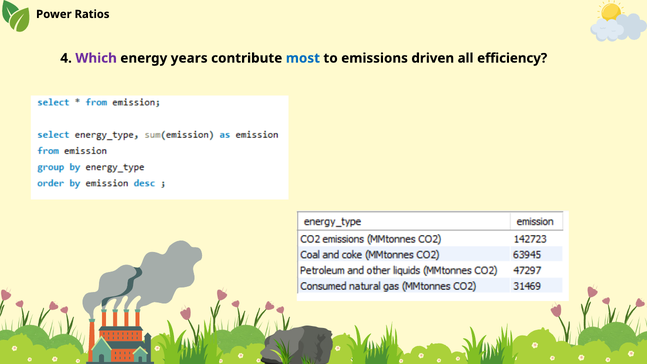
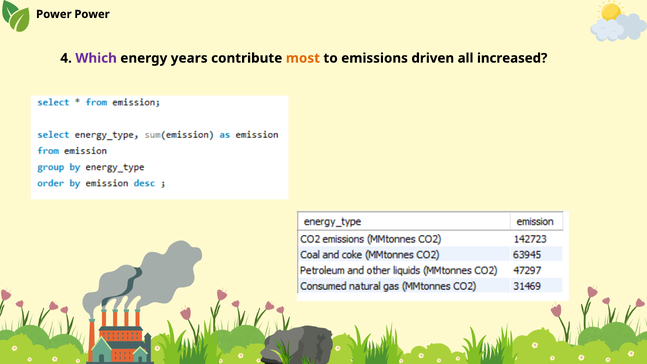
Power Ratios: Ratios -> Power
most colour: blue -> orange
efficiency: efficiency -> increased
